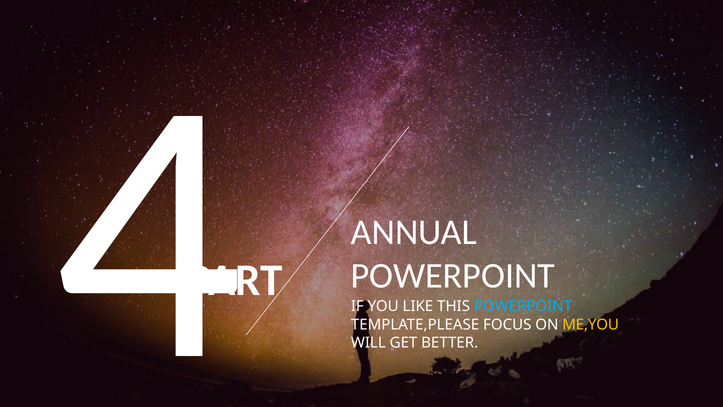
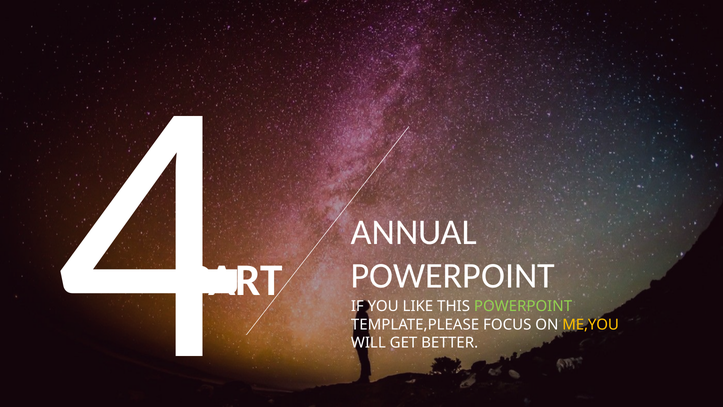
POWERPOINT at (523, 306) colour: light blue -> light green
